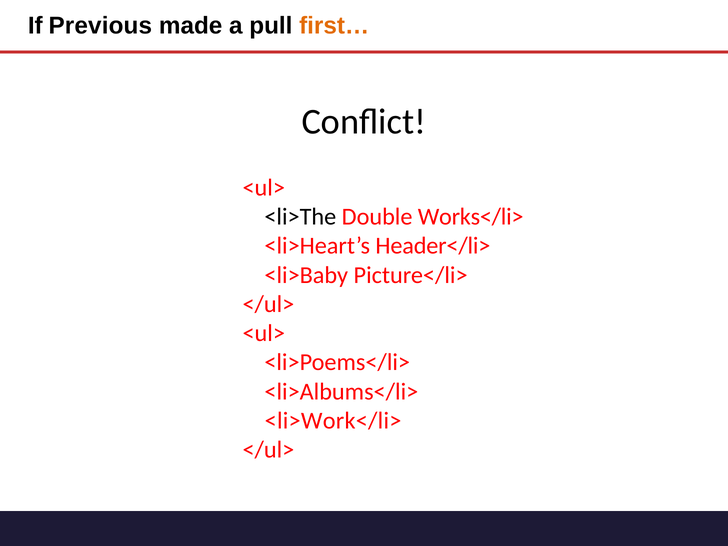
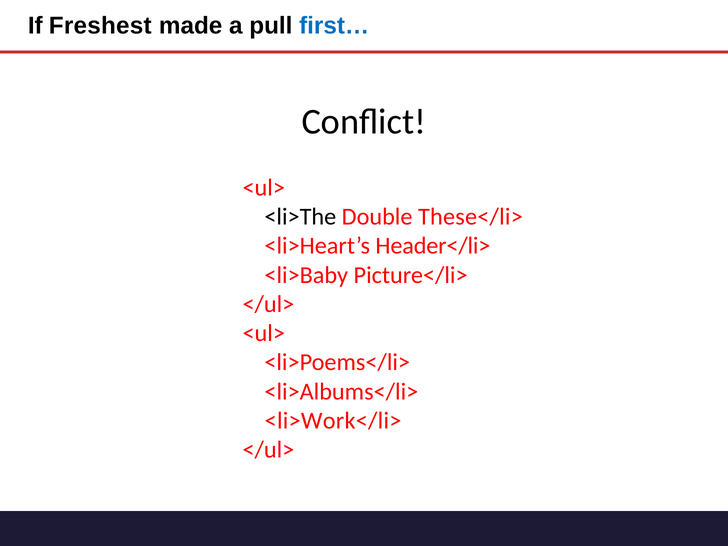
Previous: Previous -> Freshest
first… colour: orange -> blue
Works</li>: Works</li> -> These</li>
